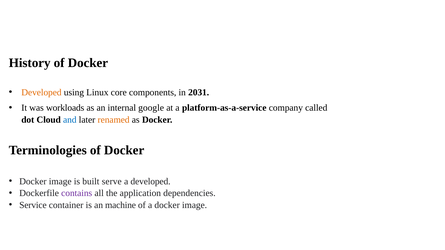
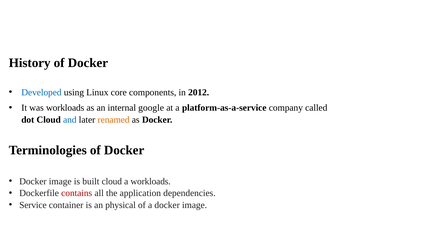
Developed at (41, 92) colour: orange -> blue
2031: 2031 -> 2012
built serve: serve -> cloud
a developed: developed -> workloads
contains colour: purple -> red
machine: machine -> physical
